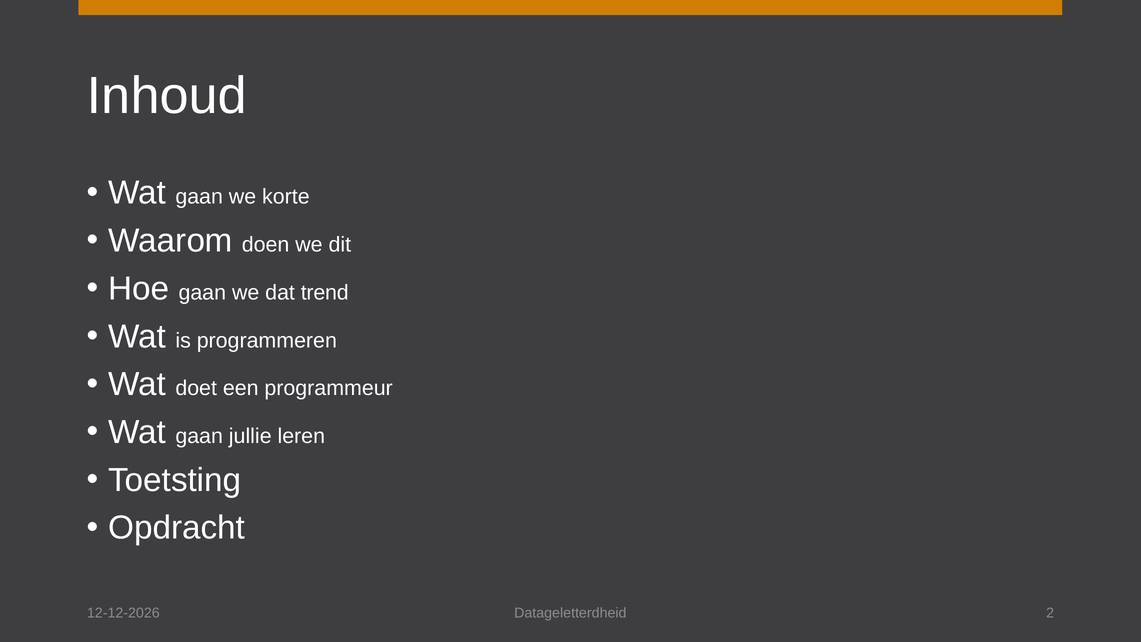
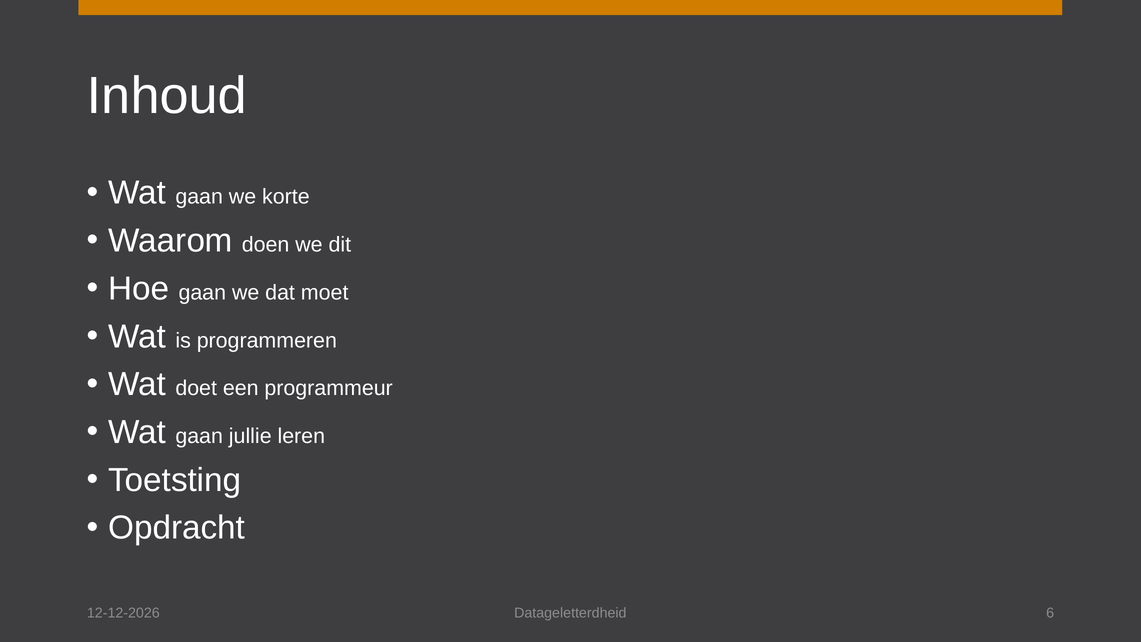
trend: trend -> moet
2: 2 -> 6
